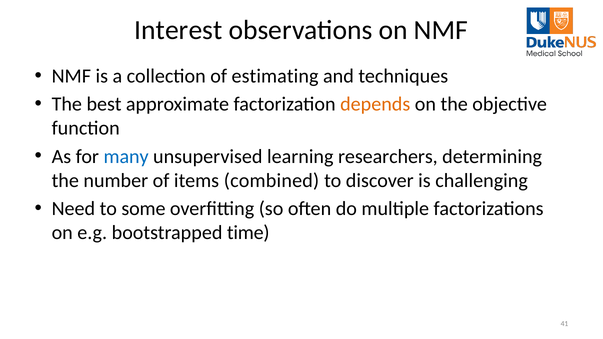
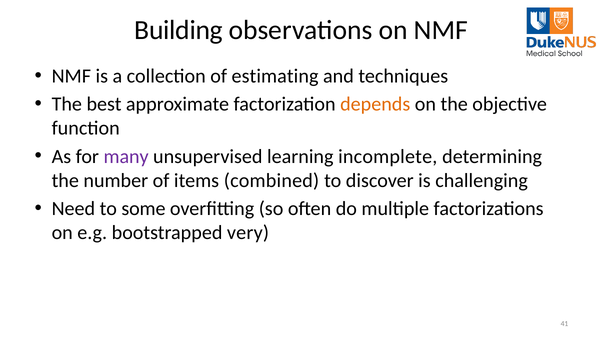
Interest: Interest -> Building
many colour: blue -> purple
researchers: researchers -> incomplete
time: time -> very
